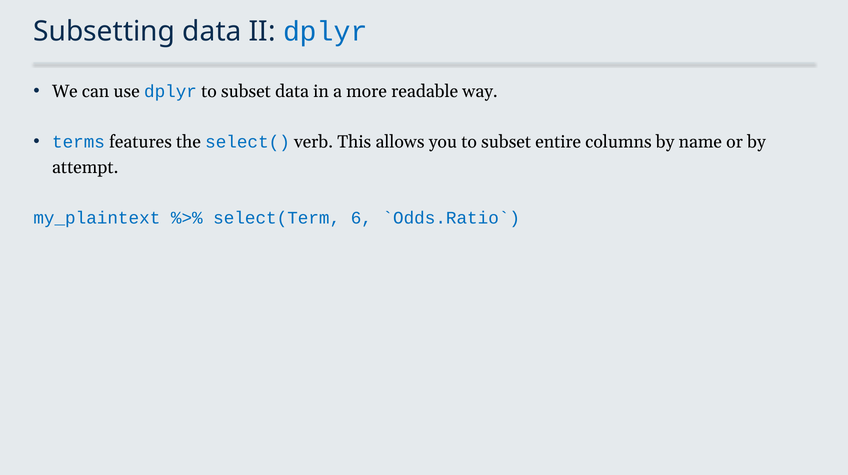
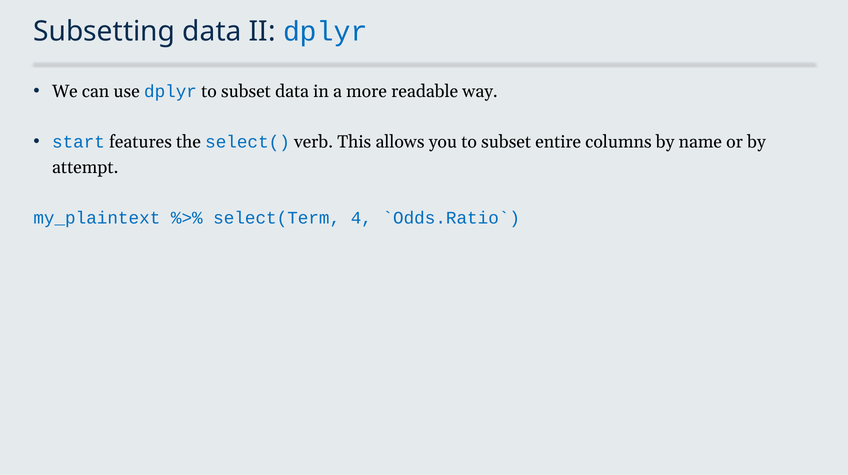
terms: terms -> start
6: 6 -> 4
